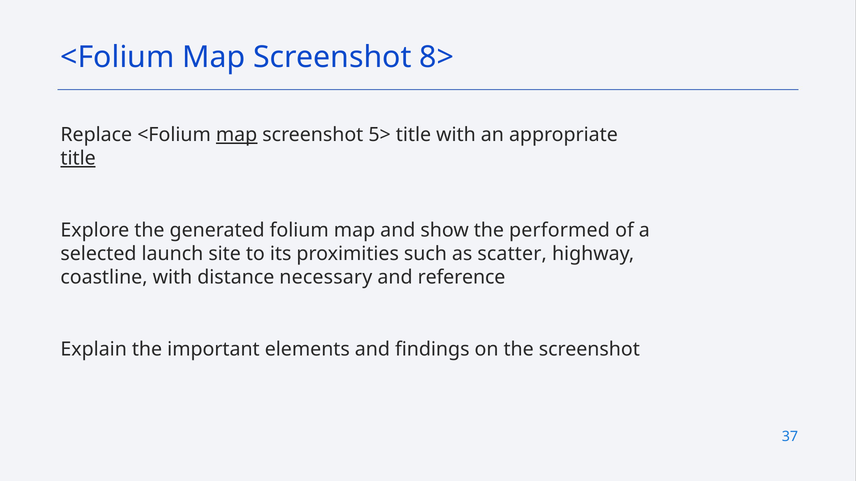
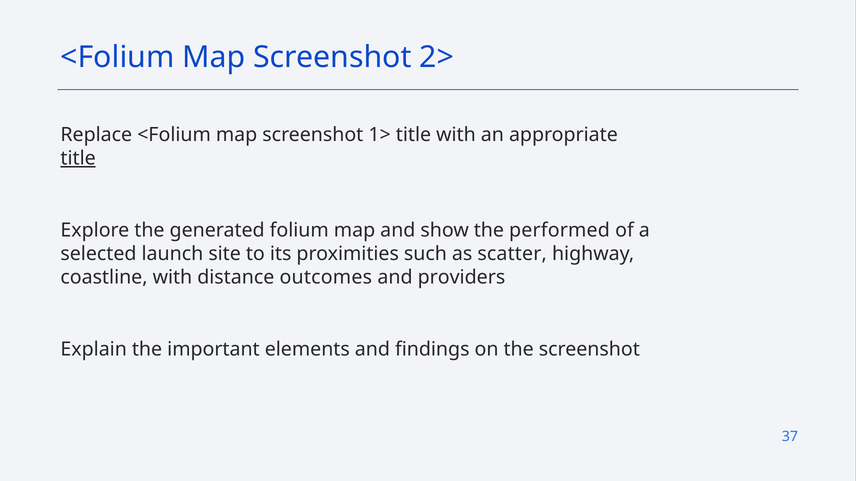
8>: 8> -> 2>
map at (237, 135) underline: present -> none
5>: 5> -> 1>
necessary: necessary -> outcomes
reference: reference -> providers
